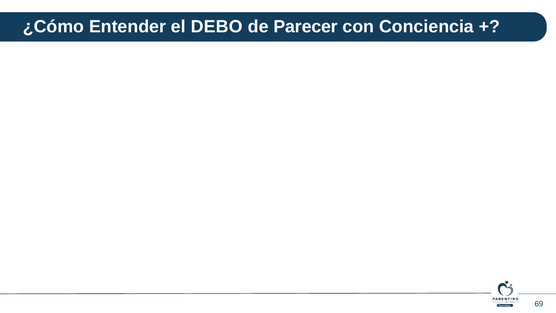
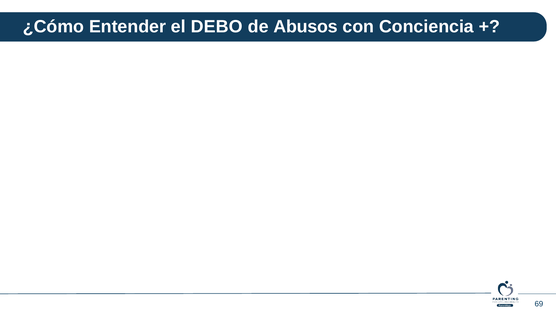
Parecer: Parecer -> Abusos
